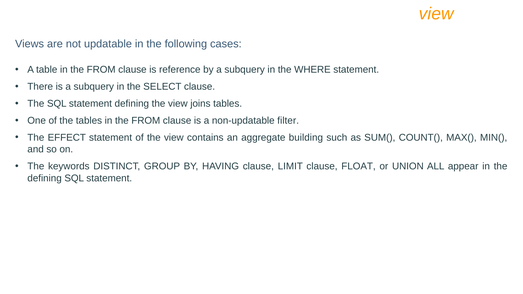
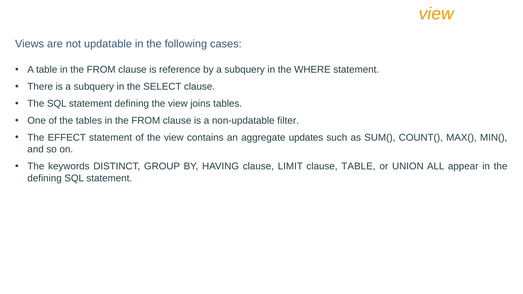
building: building -> updates
clause FLOAT: FLOAT -> TABLE
